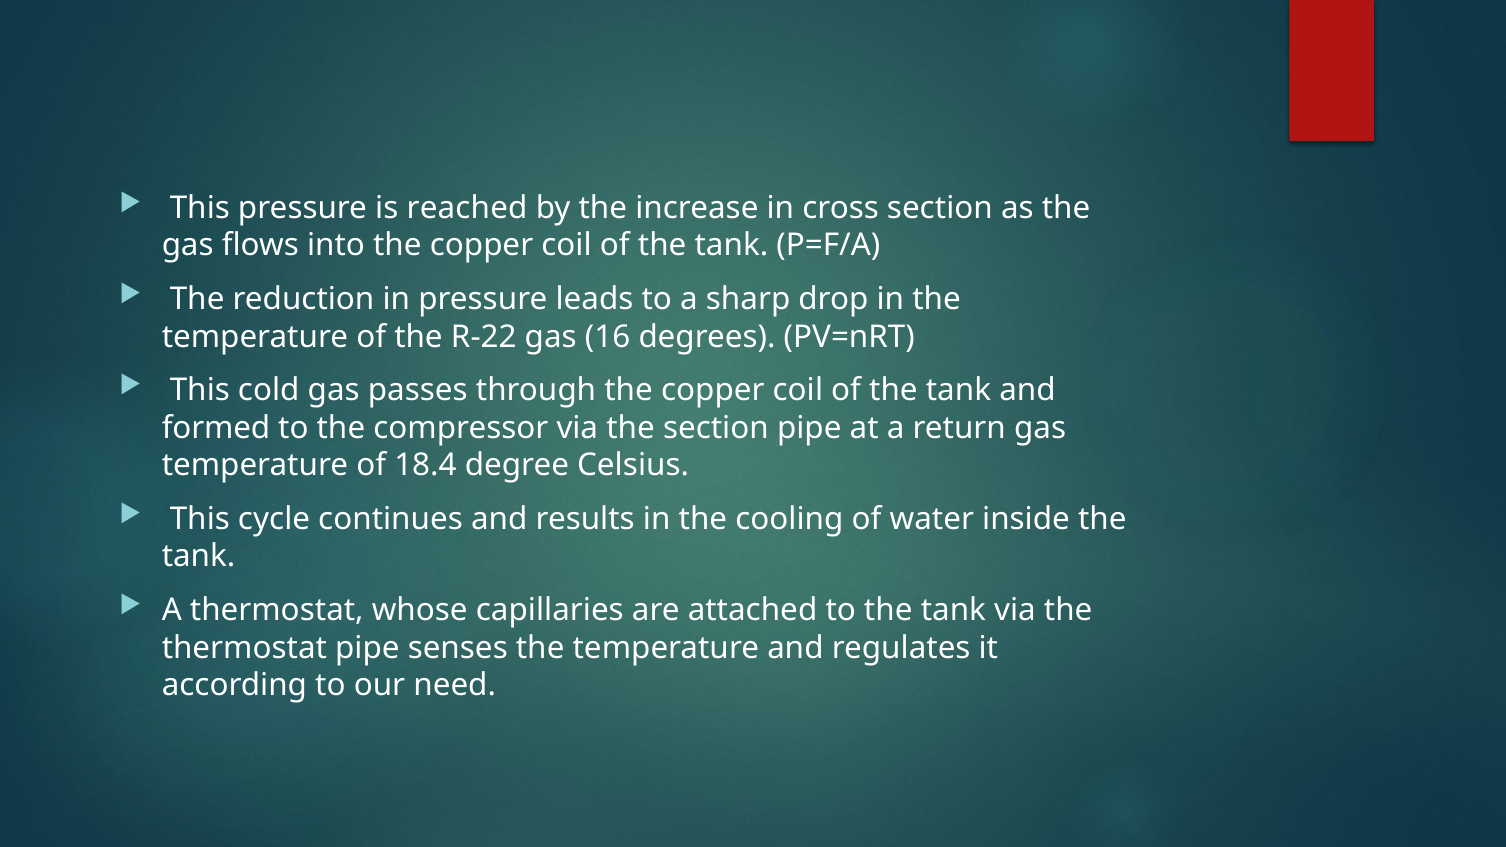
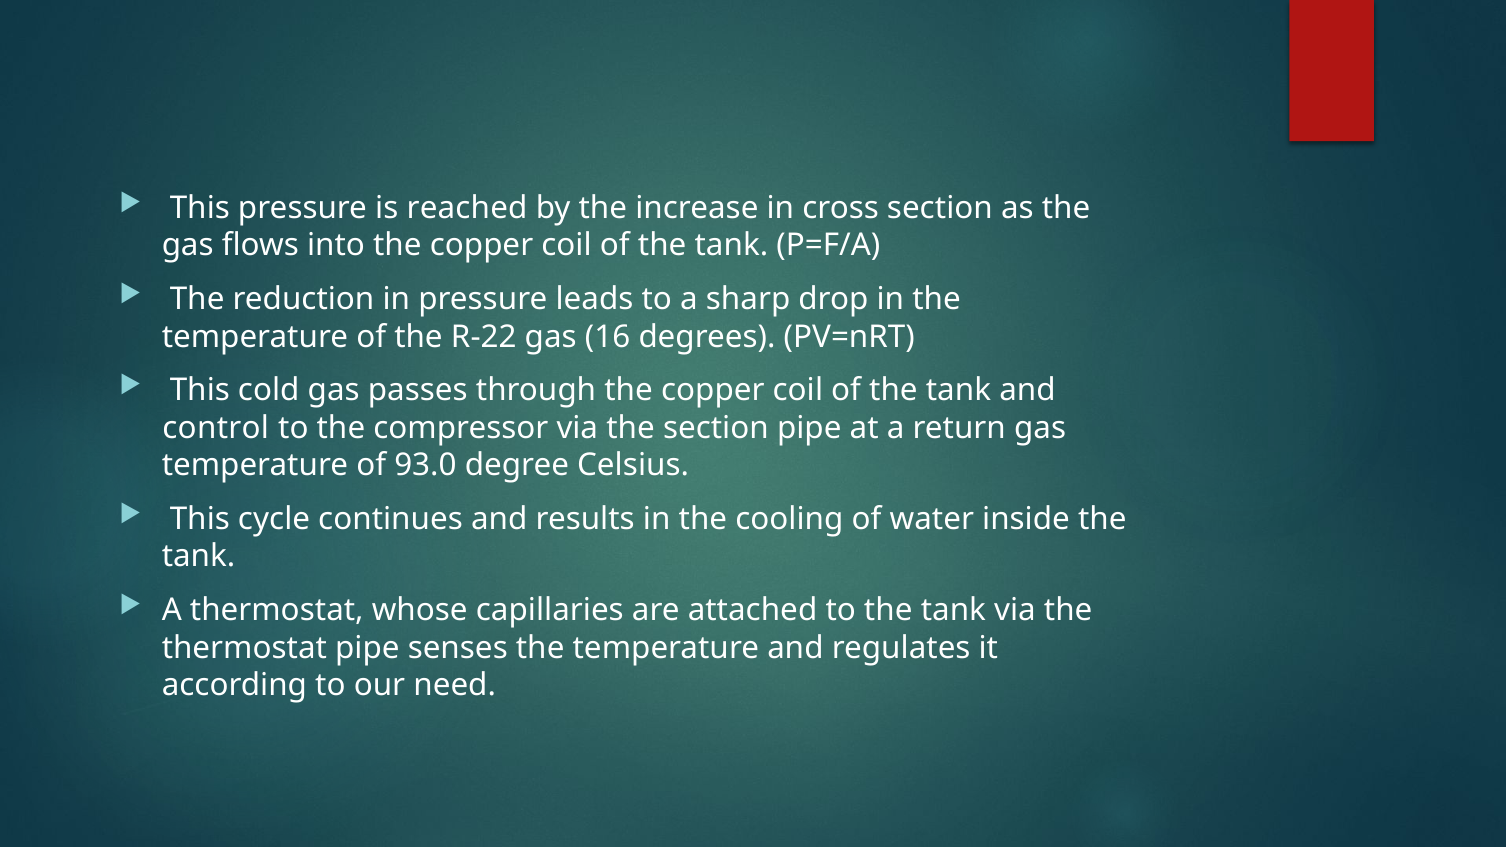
formed: formed -> control
18.4: 18.4 -> 93.0
